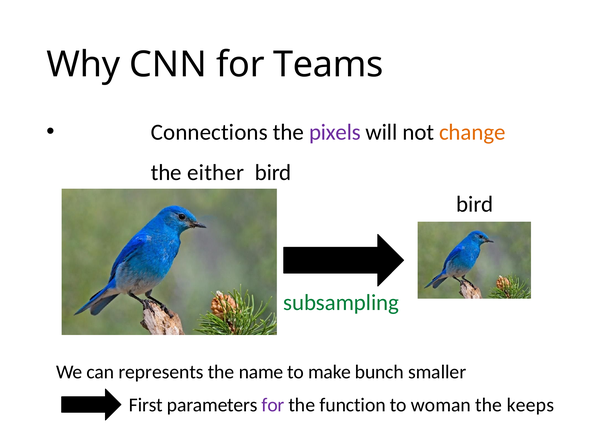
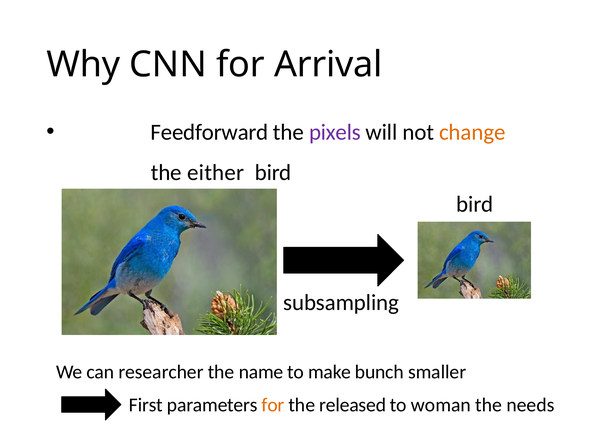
Teams: Teams -> Arrival
Connections: Connections -> Feedforward
subsampling colour: green -> black
represents: represents -> researcher
for at (273, 405) colour: purple -> orange
function: function -> released
keeps: keeps -> needs
